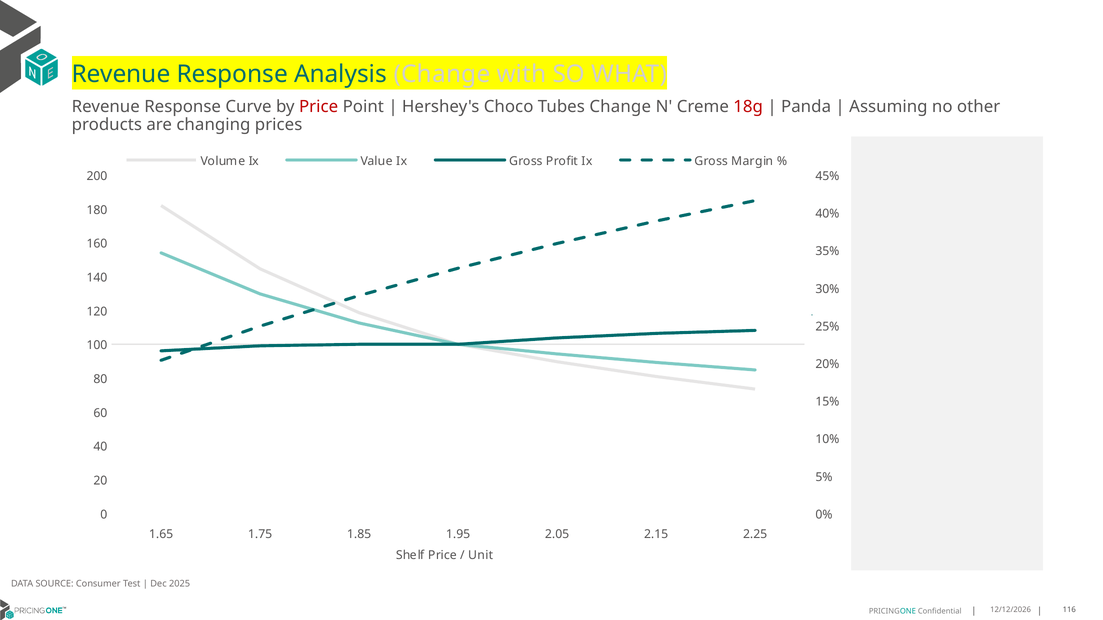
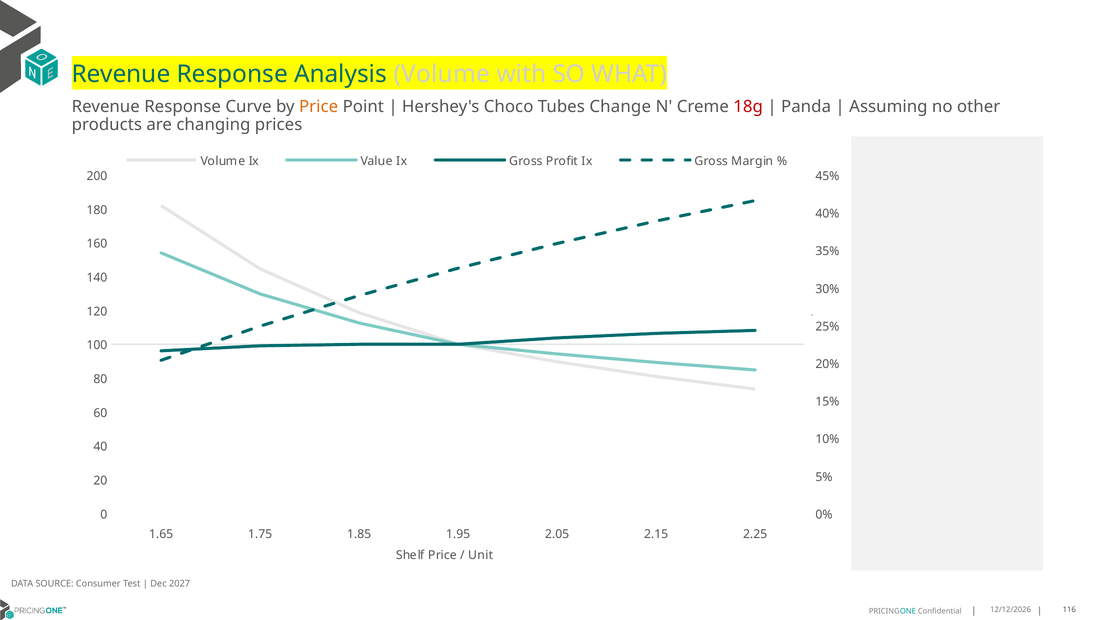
Analysis Change: Change -> Volume
Price at (319, 107) colour: red -> orange
2025: 2025 -> 2027
